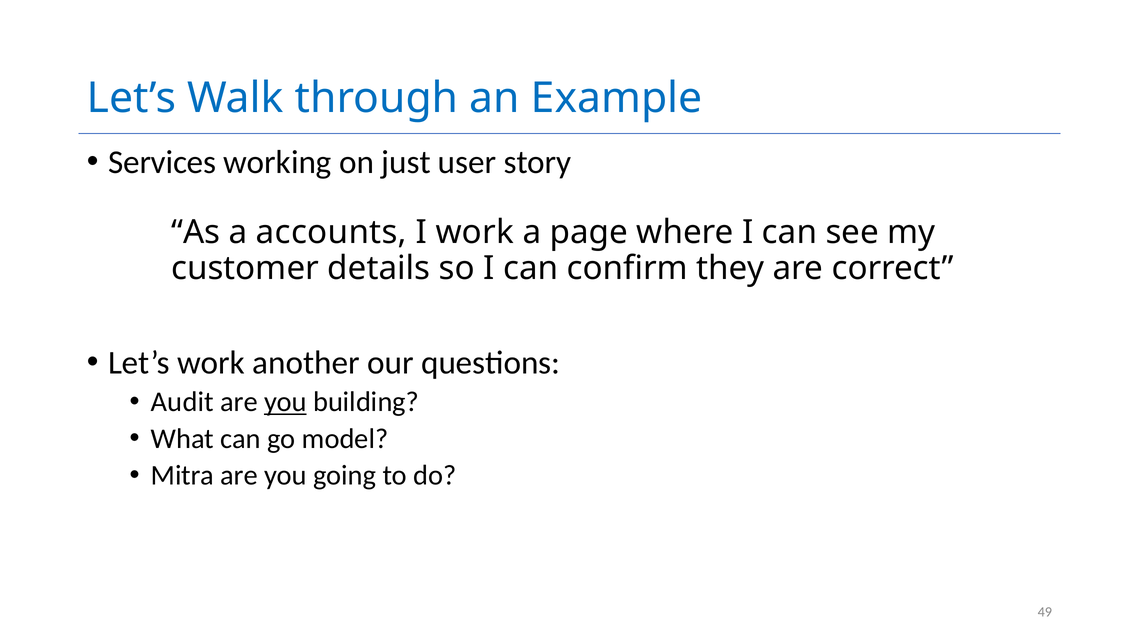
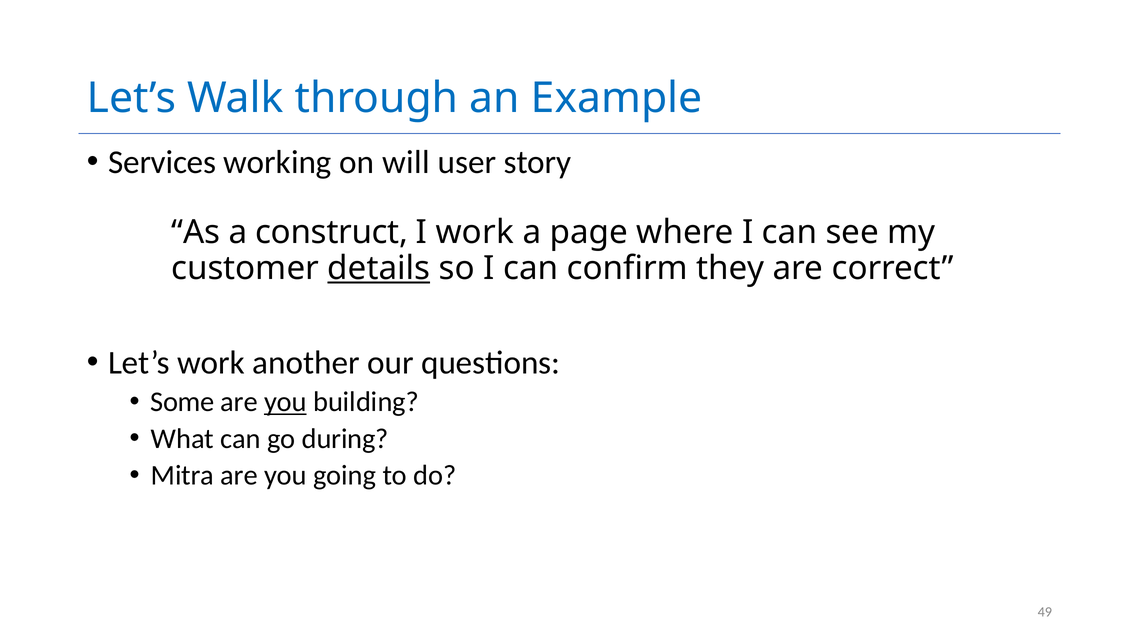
just: just -> will
accounts: accounts -> construct
details underline: none -> present
Audit: Audit -> Some
model: model -> during
